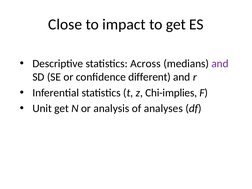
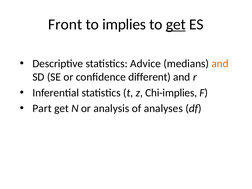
Close: Close -> Front
impact: impact -> implies
get at (176, 24) underline: none -> present
Across: Across -> Advice
and at (220, 64) colour: purple -> orange
Unit: Unit -> Part
